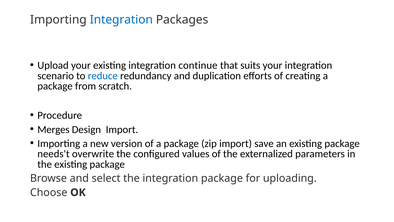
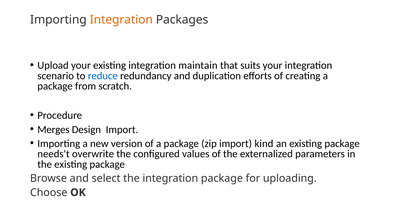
Integration at (121, 20) colour: blue -> orange
continue: continue -> maintain
save: save -> kind
